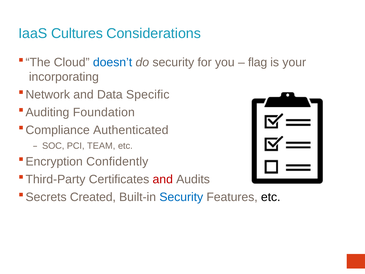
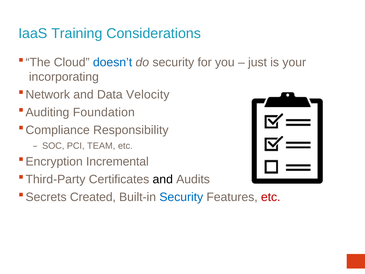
Cultures: Cultures -> Training
flag: flag -> just
Specific: Specific -> Velocity
Authenticated: Authenticated -> Responsibility
Confidently: Confidently -> Incremental
and at (163, 179) colour: red -> black
etc at (271, 197) colour: black -> red
